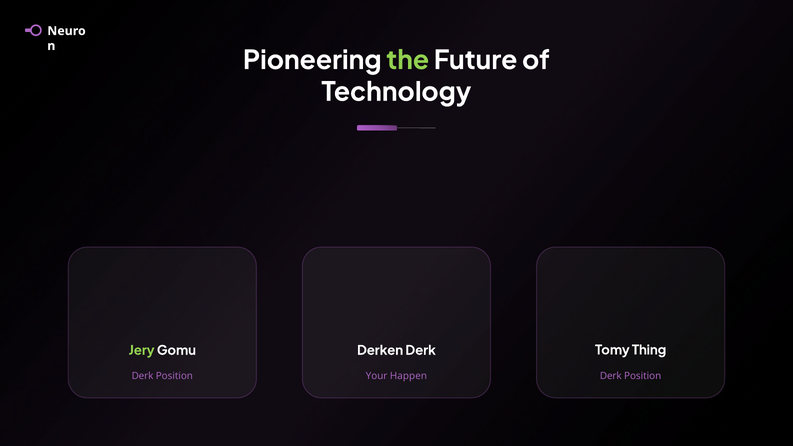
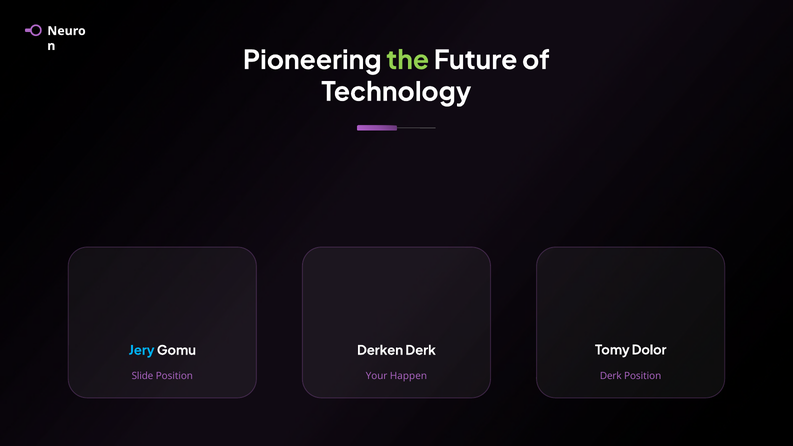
Thing: Thing -> Dolor
Jery colour: light green -> light blue
Derk at (142, 376): Derk -> Slide
